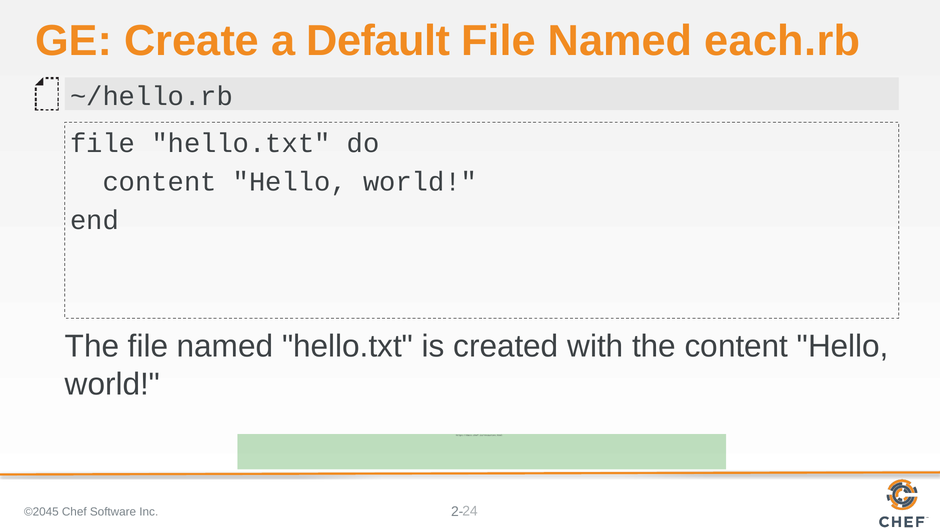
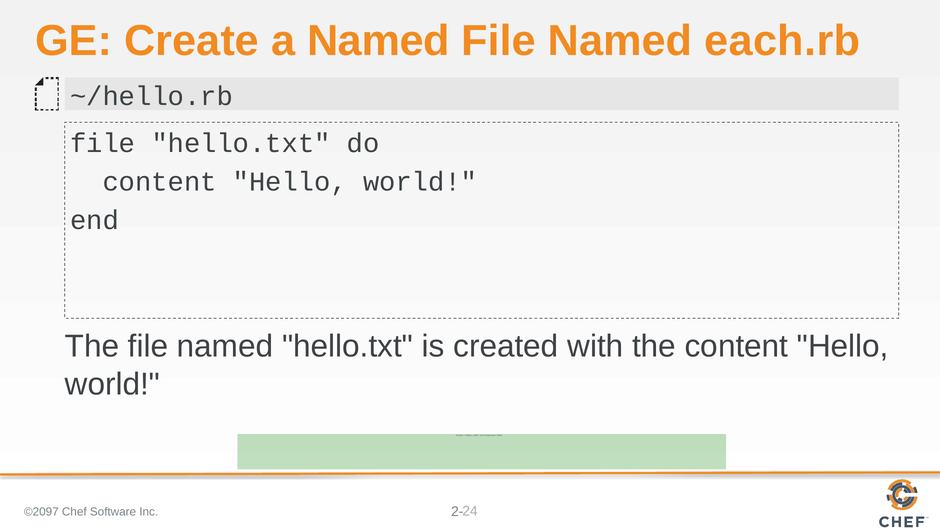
a Default: Default -> Named
©2045: ©2045 -> ©2097
